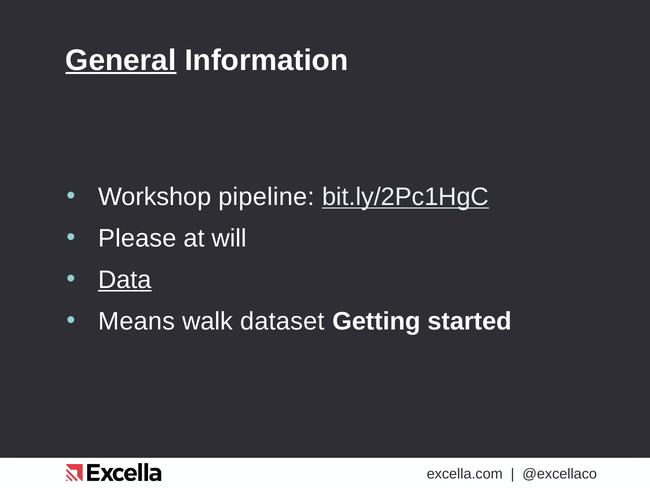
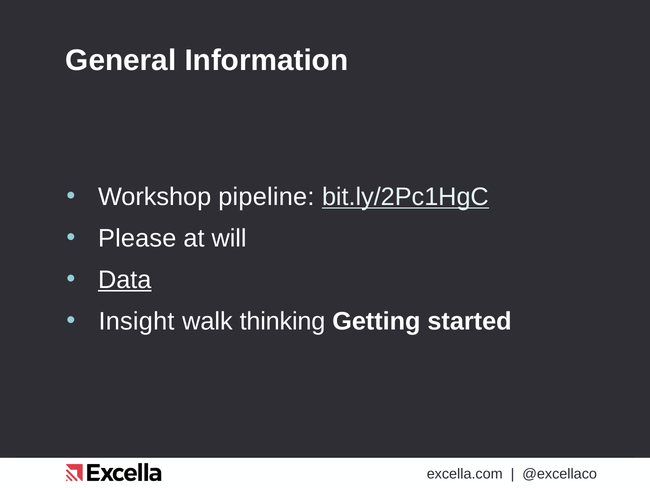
General underline: present -> none
Means: Means -> Insight
dataset: dataset -> thinking
